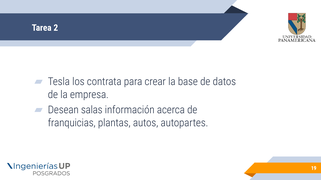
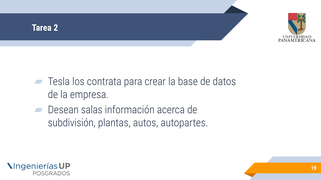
franquicias: franquicias -> subdivisión
